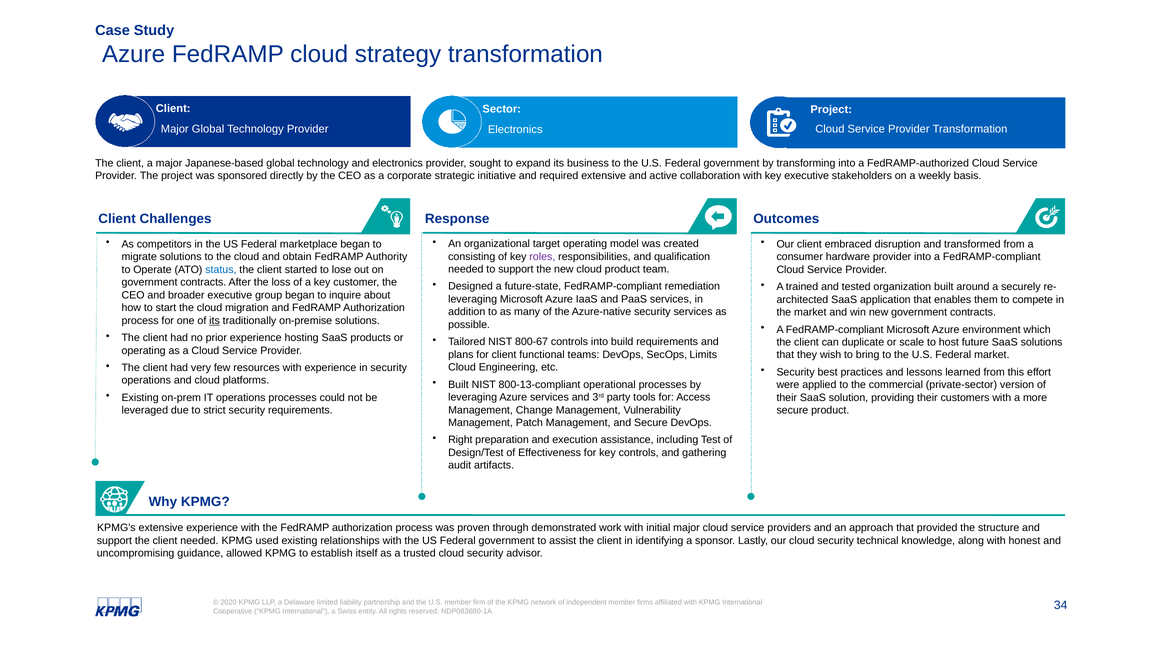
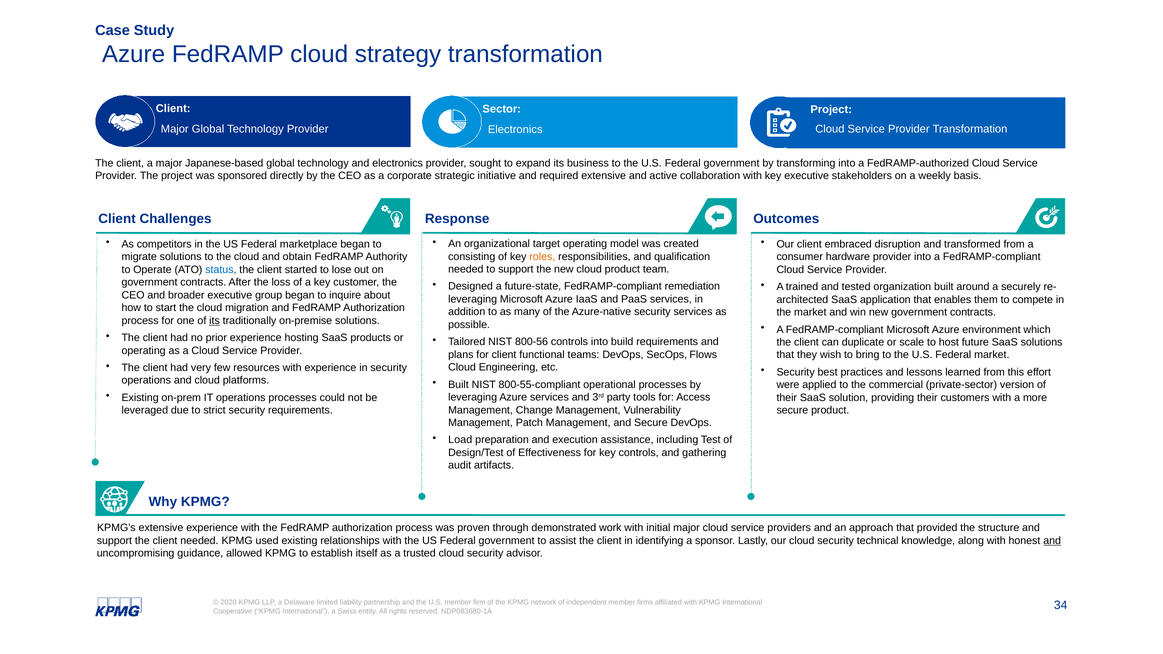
roles colour: purple -> orange
800-67: 800-67 -> 800-56
Limits: Limits -> Flows
800-13-compliant: 800-13-compliant -> 800-55-compliant
Right: Right -> Load
and at (1052, 541) underline: none -> present
